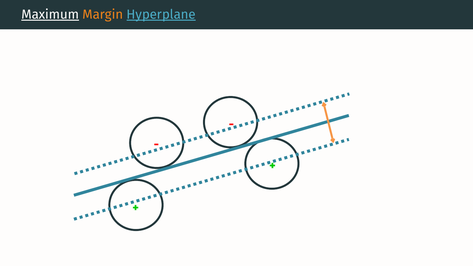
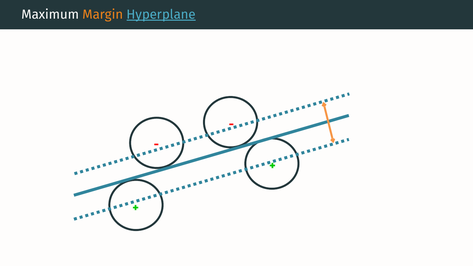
Maximum underline: present -> none
